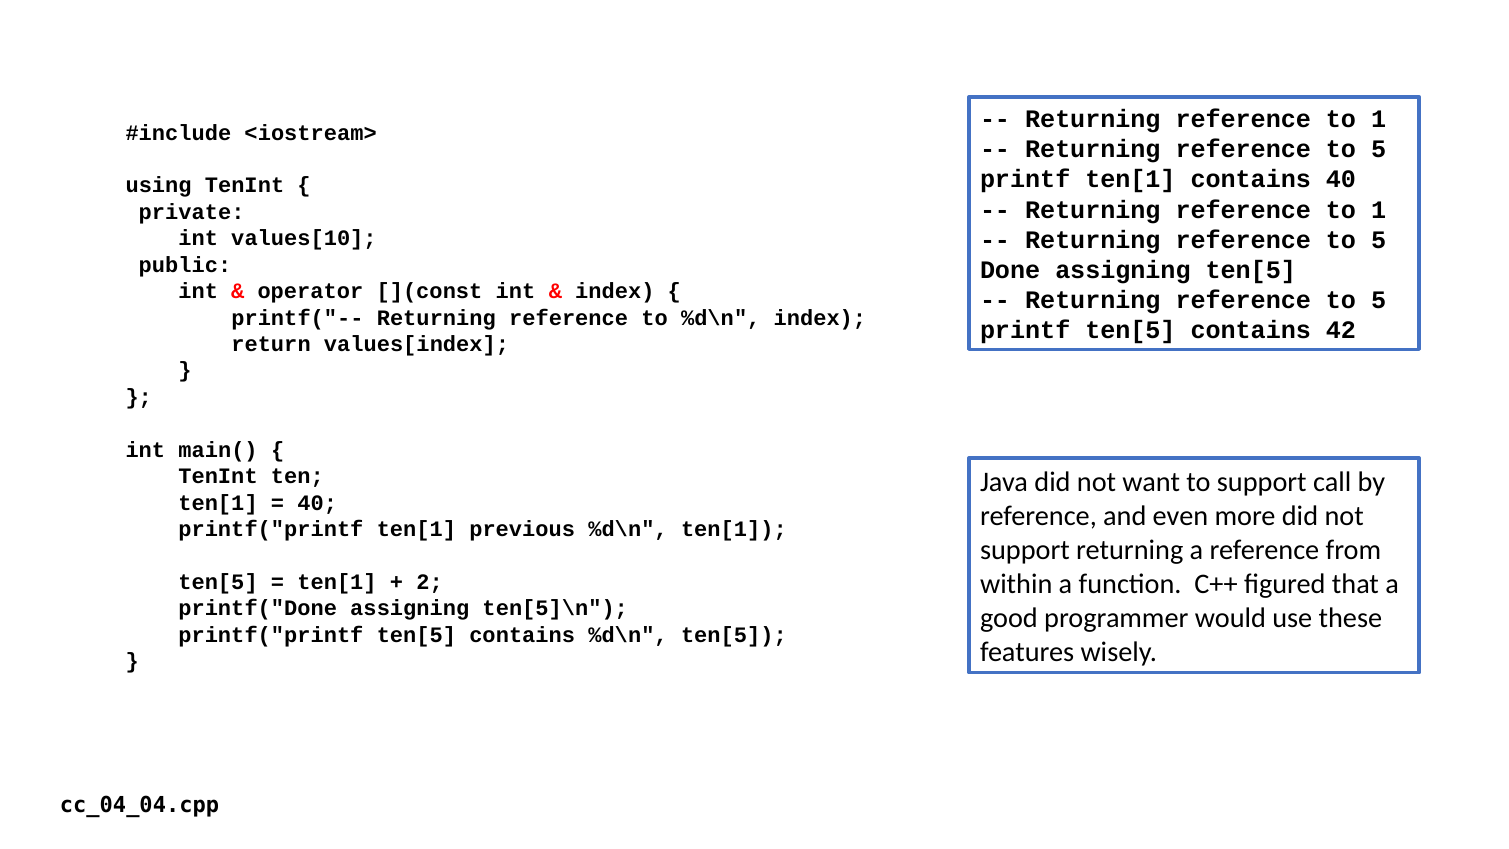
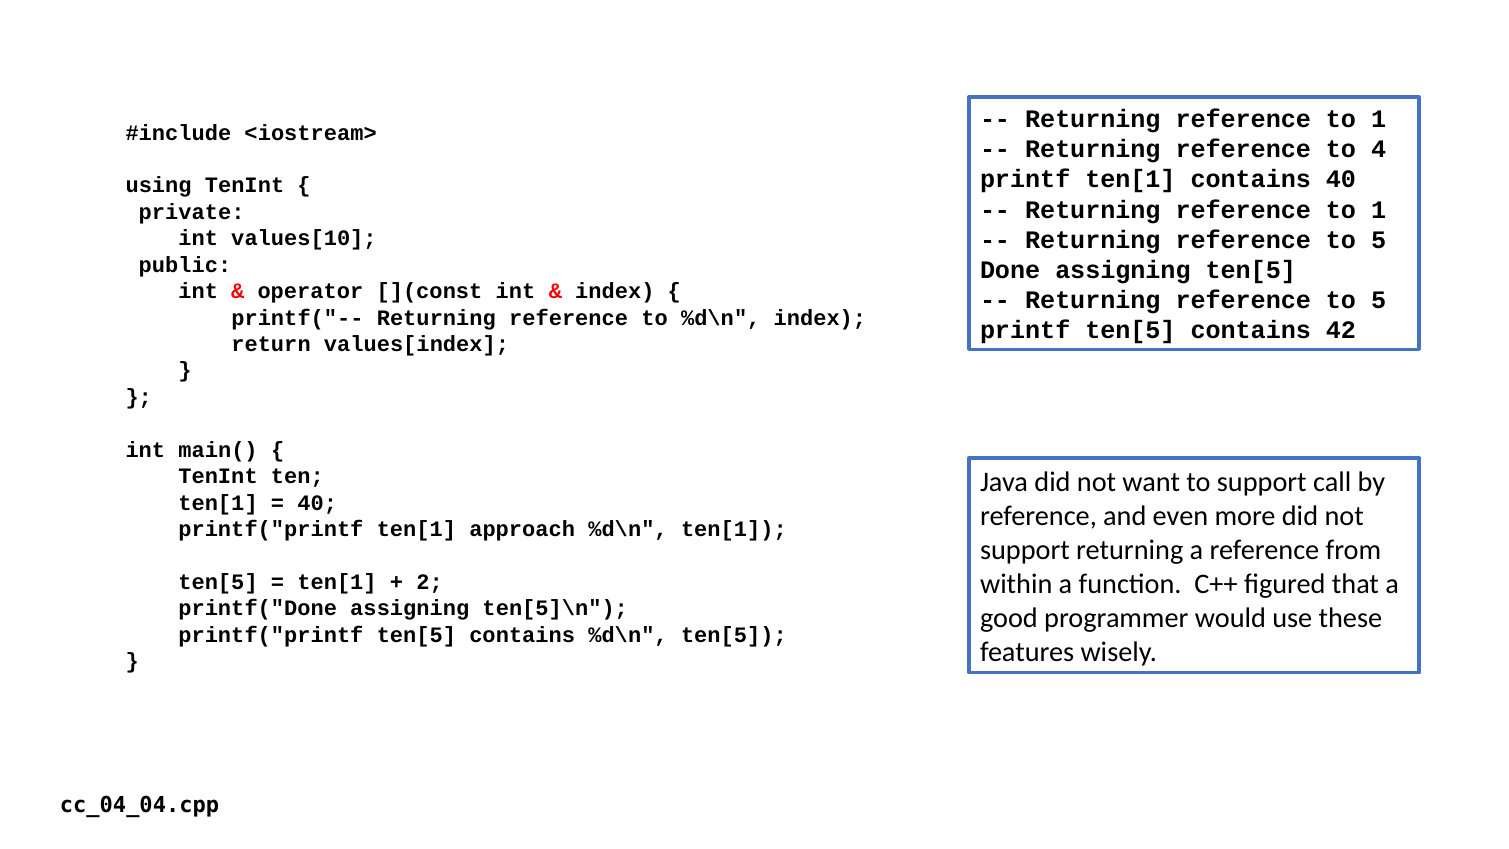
5 at (1379, 149): 5 -> 4
previous: previous -> approach
